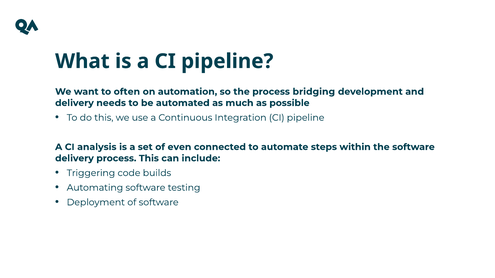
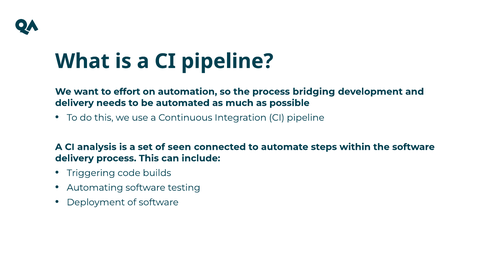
often: often -> effort
even: even -> seen
